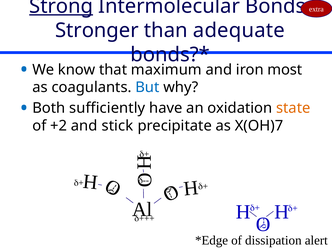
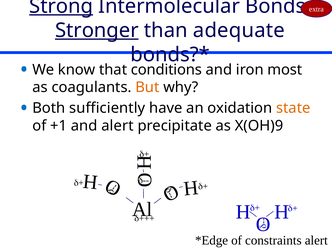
Stronger underline: none -> present
maximum: maximum -> conditions
But colour: blue -> orange
+2: +2 -> +1
and stick: stick -> alert
X(OH)7: X(OH)7 -> X(OH)9
dissipation: dissipation -> constraints
